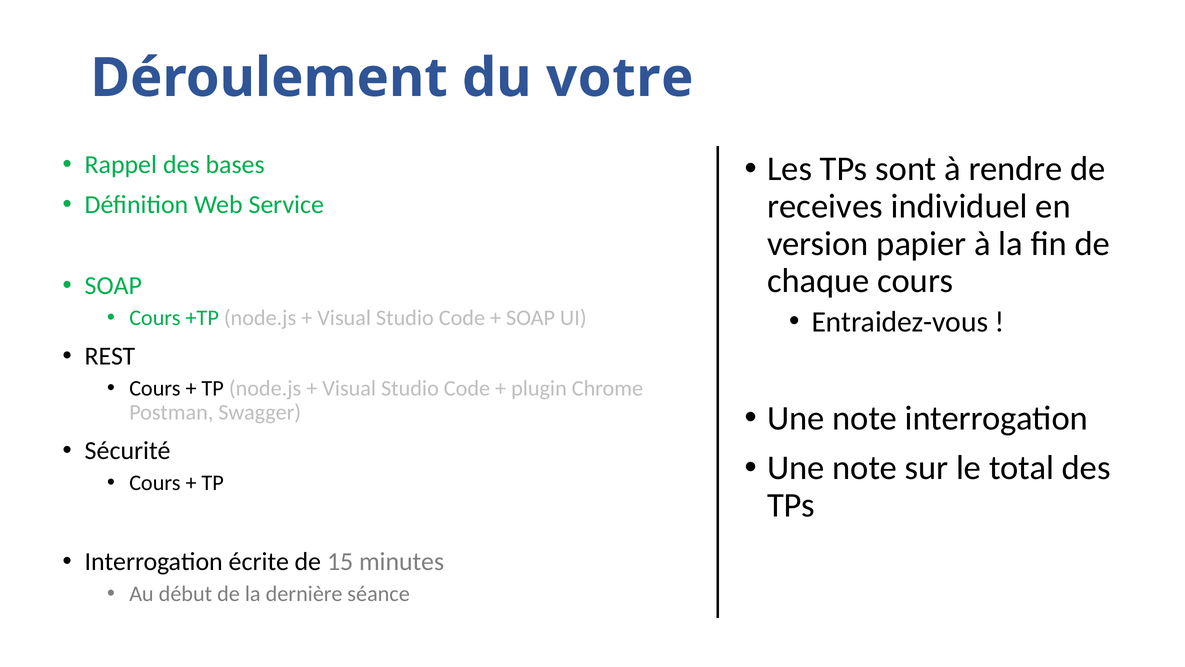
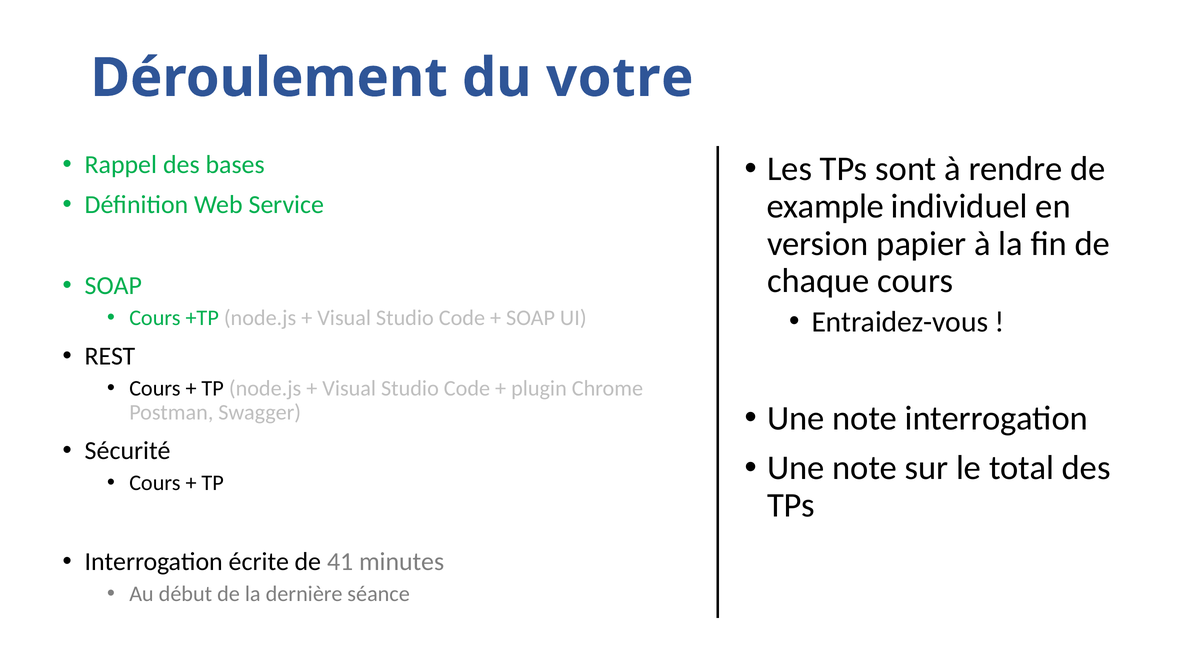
receives: receives -> example
15: 15 -> 41
